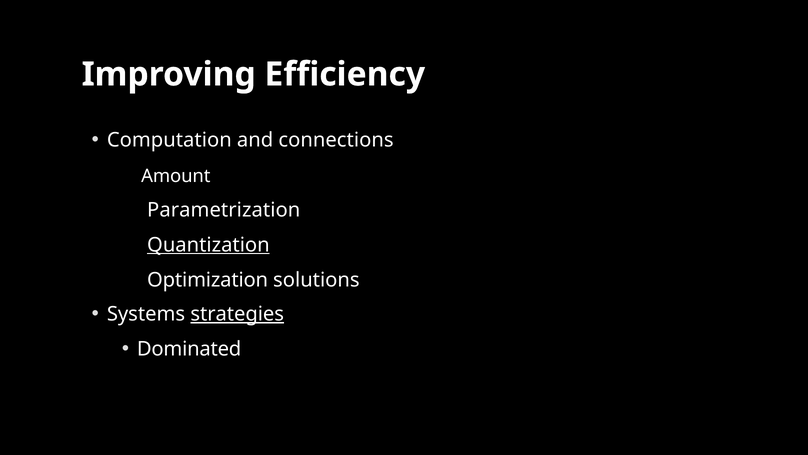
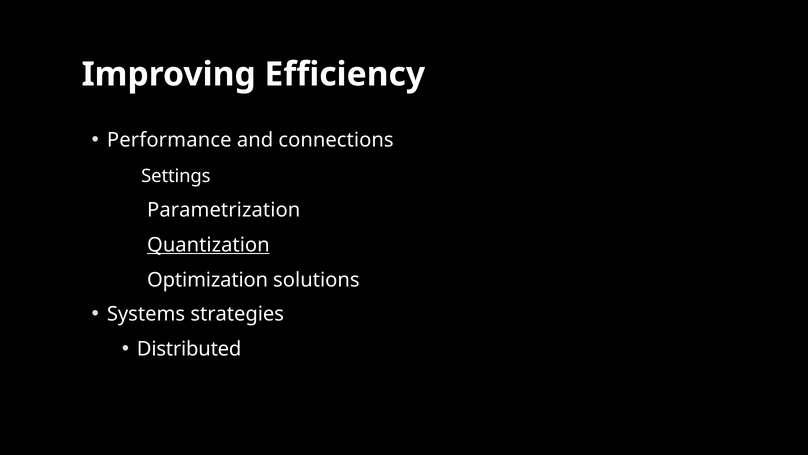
Computation: Computation -> Performance
Amount: Amount -> Settings
strategies underline: present -> none
Dominated: Dominated -> Distributed
